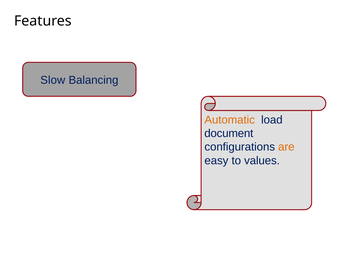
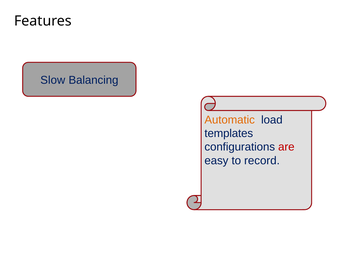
document: document -> templates
are colour: orange -> red
values: values -> record
